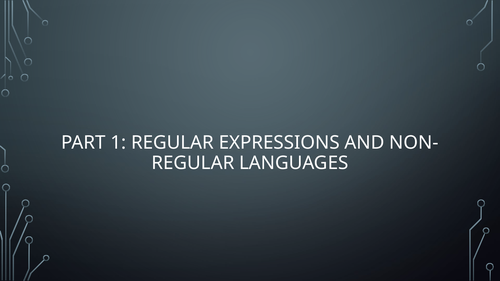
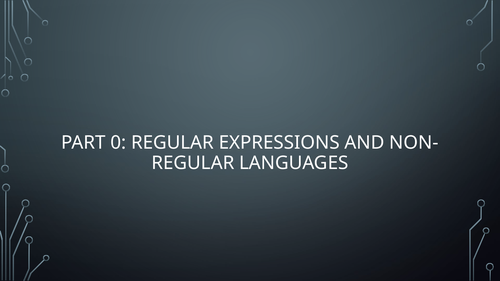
1: 1 -> 0
